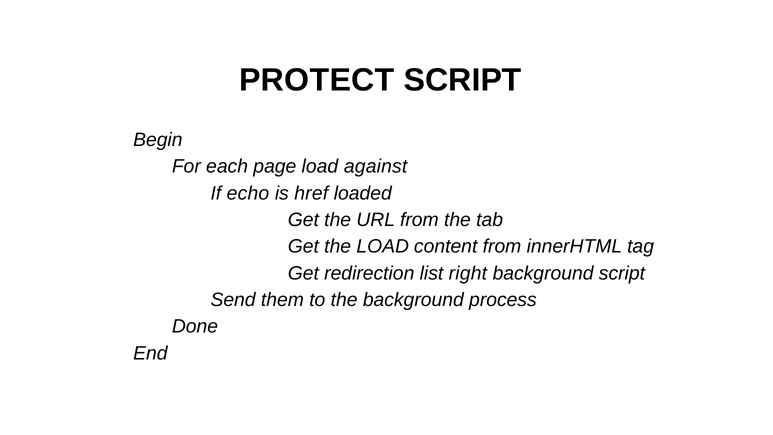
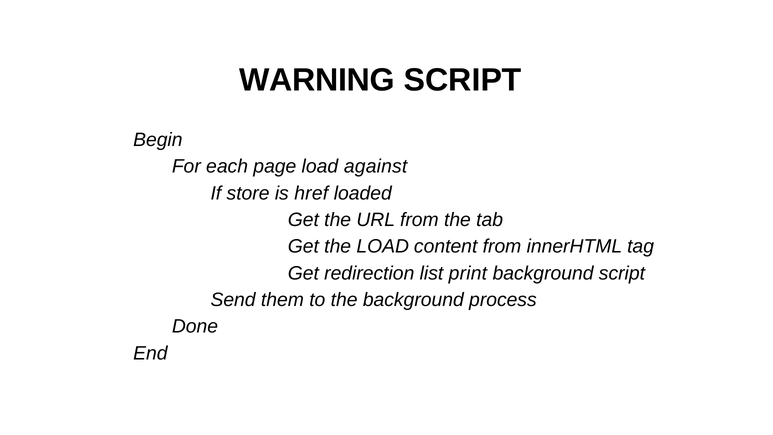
PROTECT: PROTECT -> WARNING
echo: echo -> store
right: right -> print
